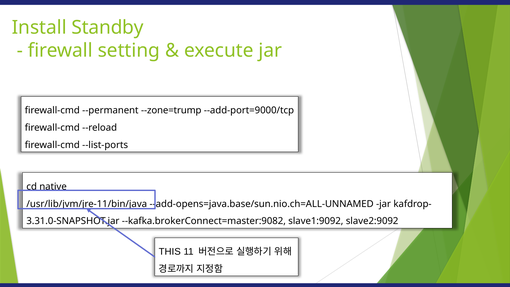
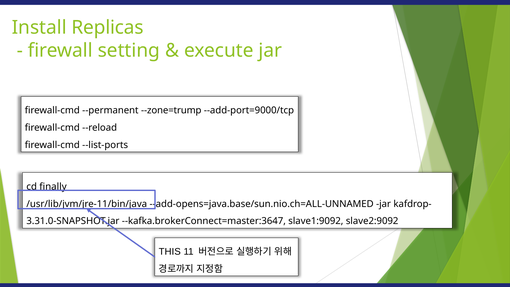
Standby: Standby -> Replicas
native: native -> finally
--kafka.brokerConnect=master:9082: --kafka.brokerConnect=master:9082 -> --kafka.brokerConnect=master:3647
